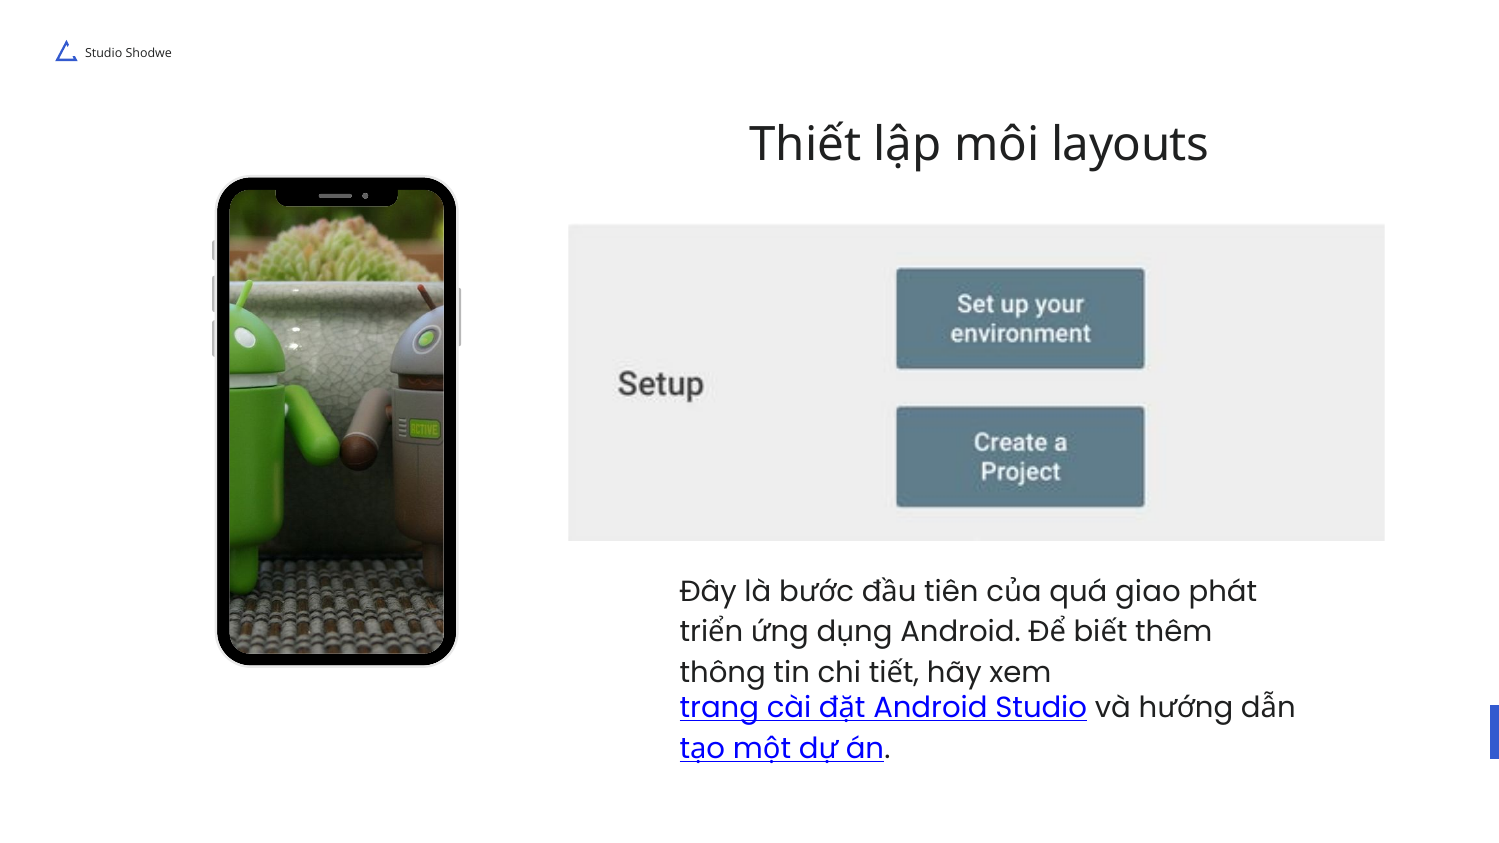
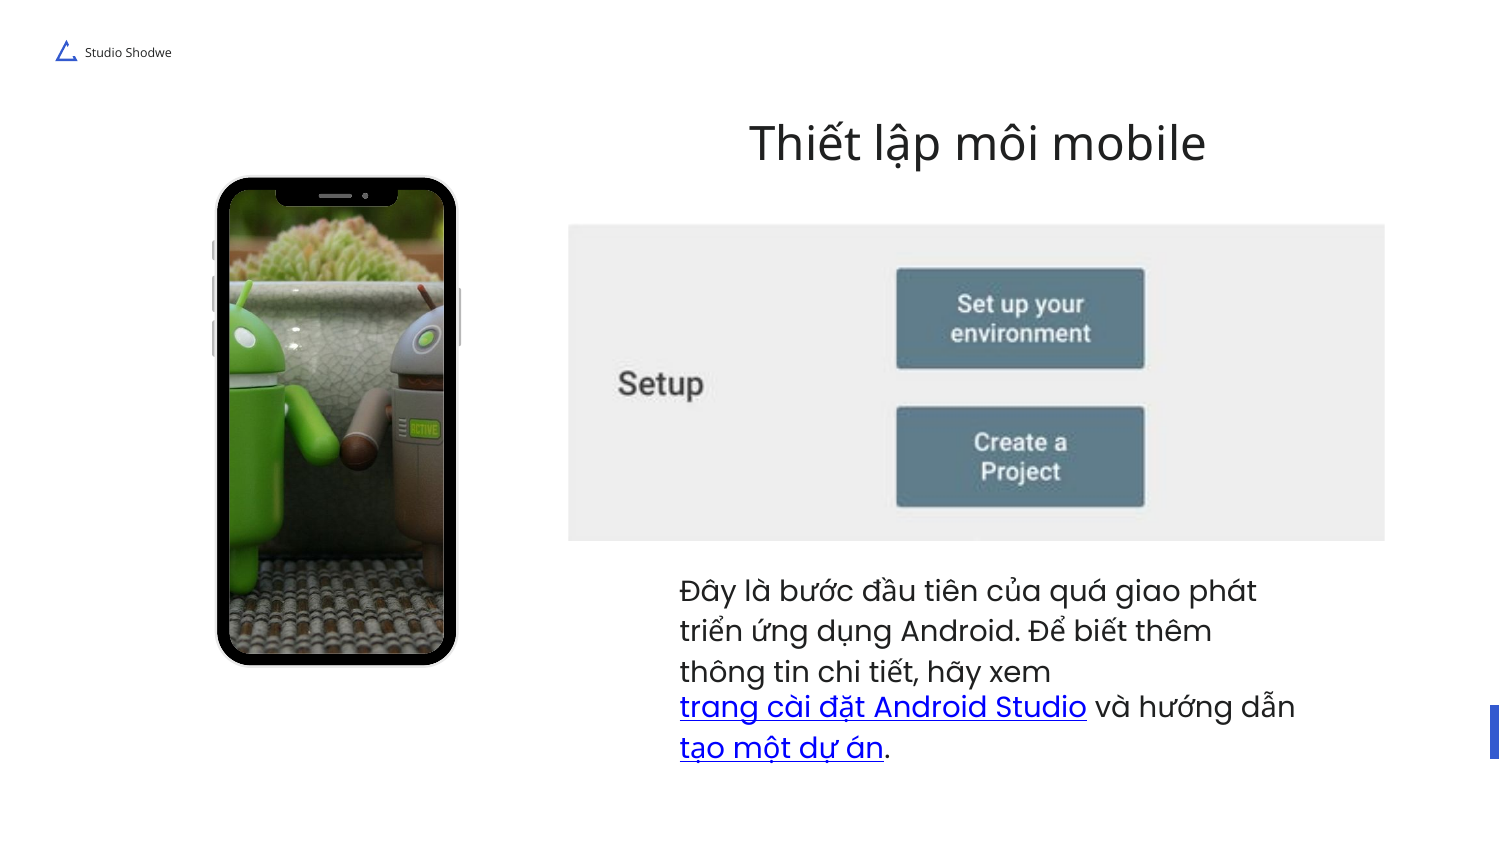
layouts: layouts -> mobile
